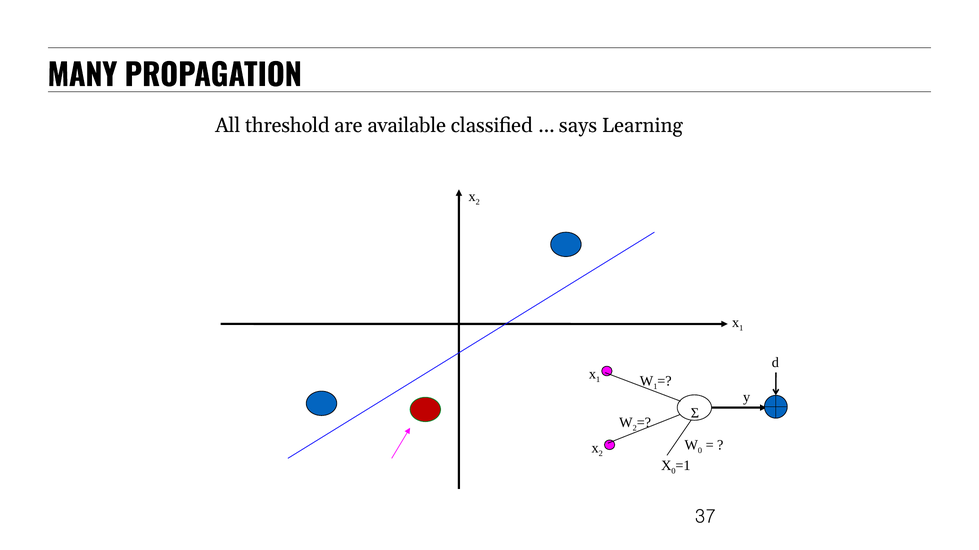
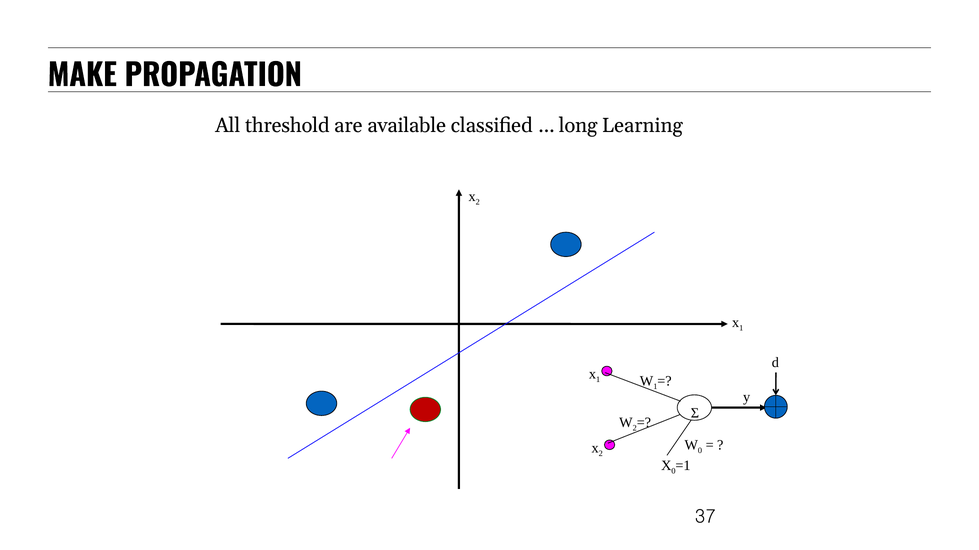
MANY: MANY -> MAKE
says: says -> long
